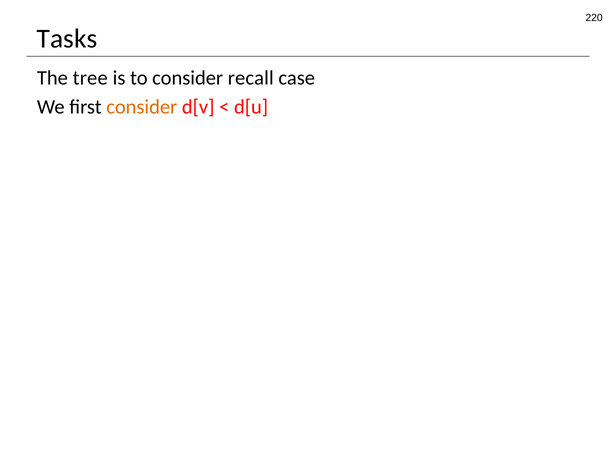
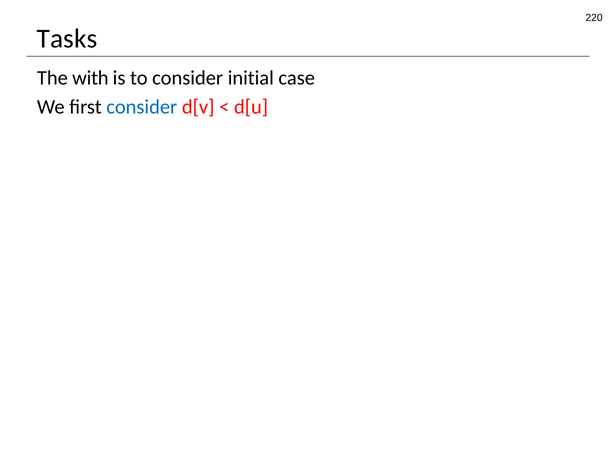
tree: tree -> with
recall: recall -> initial
consider at (142, 107) colour: orange -> blue
